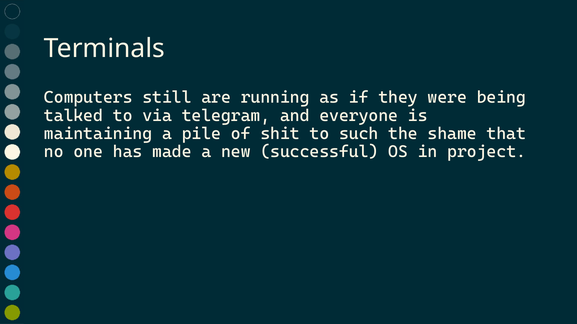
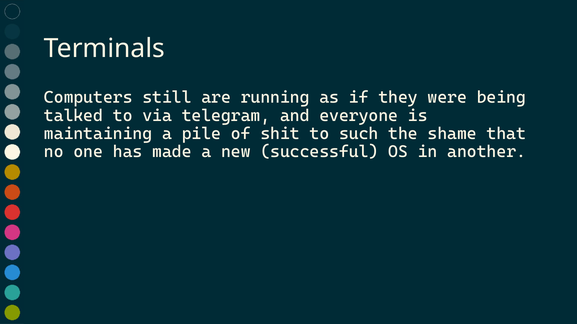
project: project -> another
